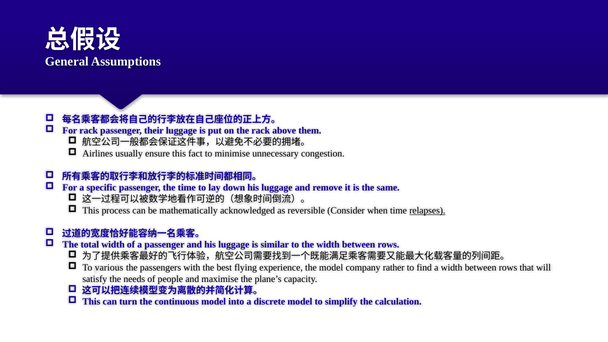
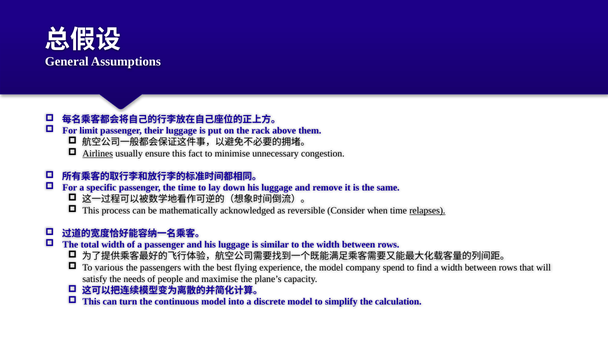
For rack: rack -> limit
Airlines underline: none -> present
rather: rather -> spend
